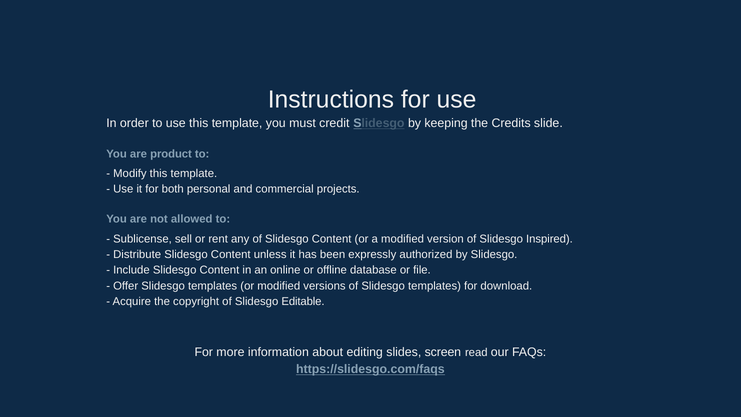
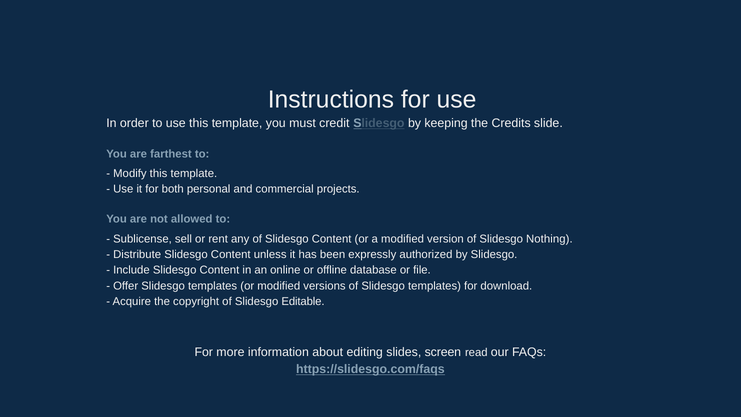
product: product -> farthest
Inspired: Inspired -> Nothing
